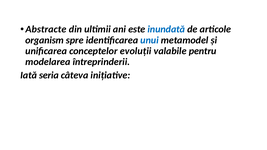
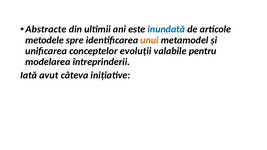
organism: organism -> metodele
unui colour: blue -> orange
seria: seria -> avut
